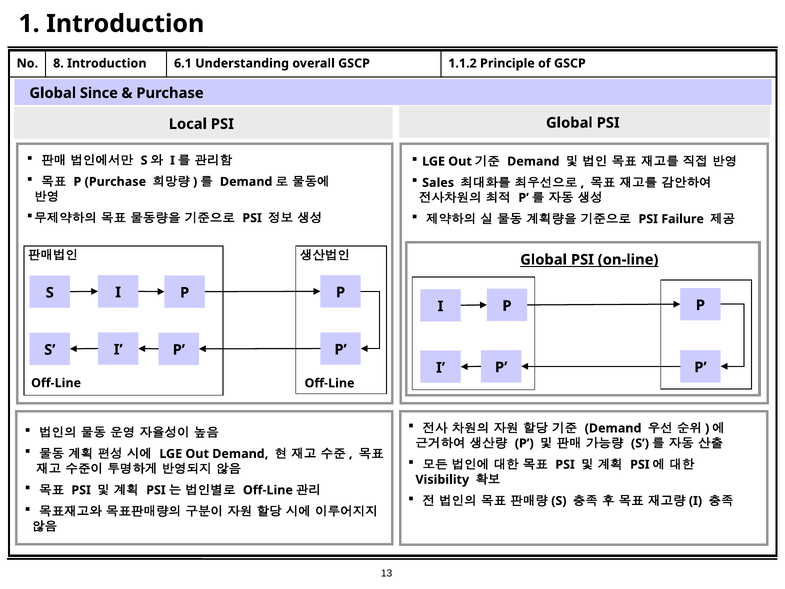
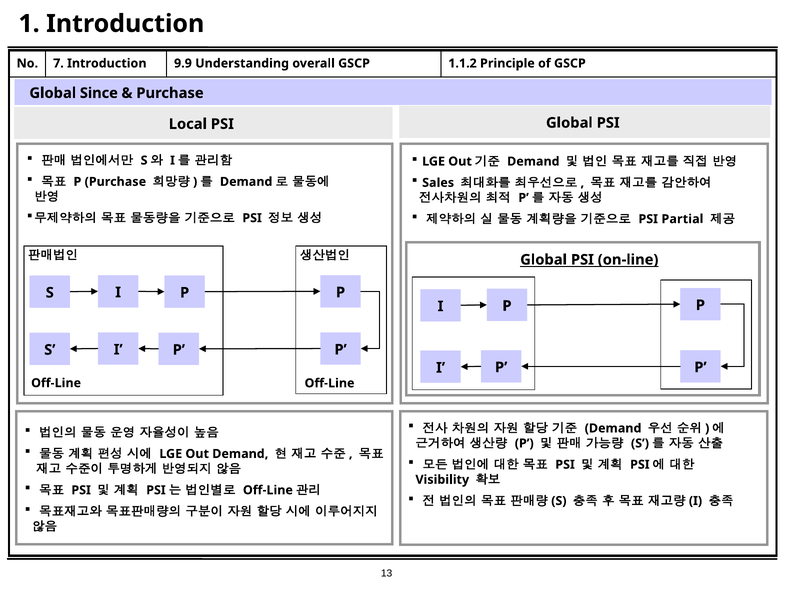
8: 8 -> 7
6.1: 6.1 -> 9.9
Failure: Failure -> Partial
